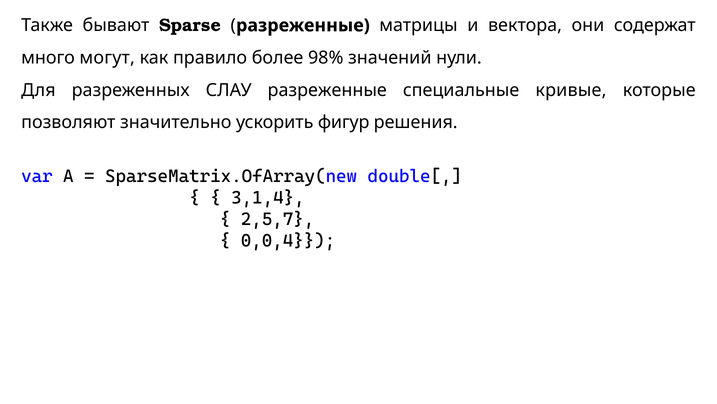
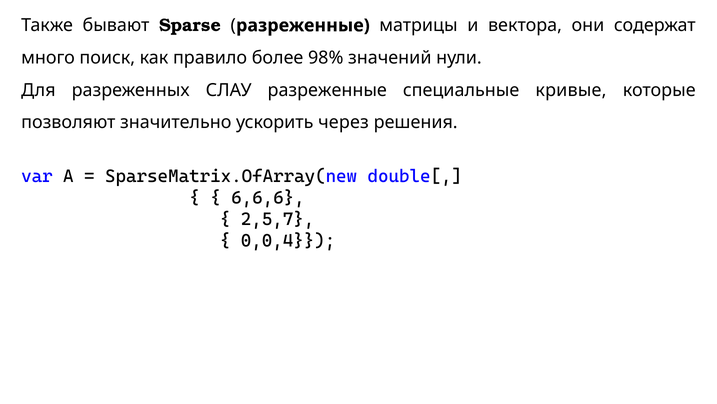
могут: могут -> поиск
фигур: фигур -> через
3,1,4: 3,1,4 -> 6,6,6
